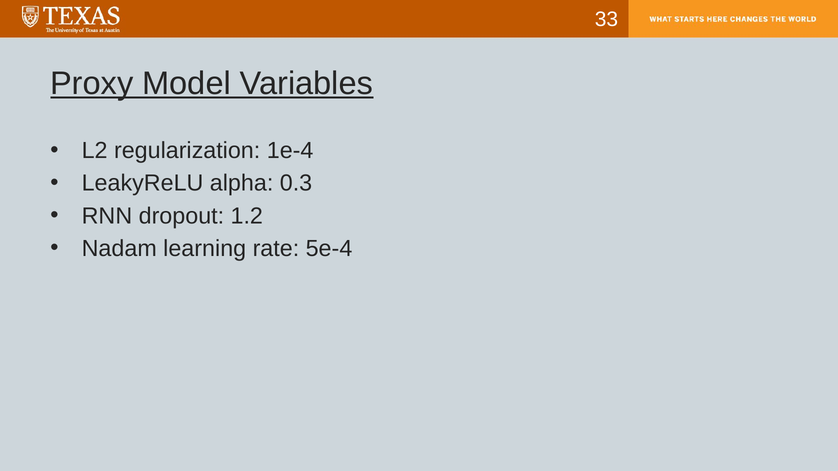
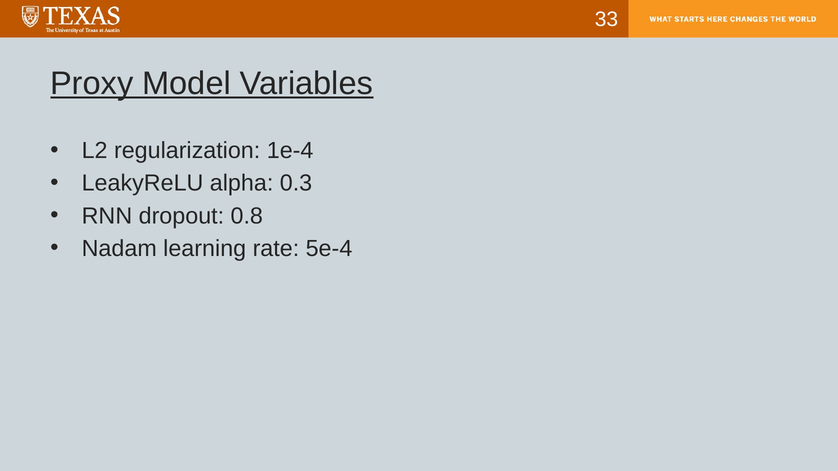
1.2: 1.2 -> 0.8
